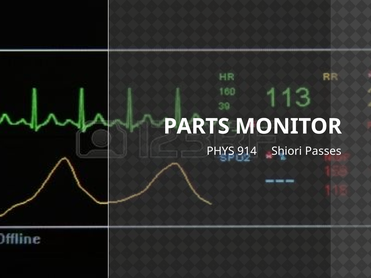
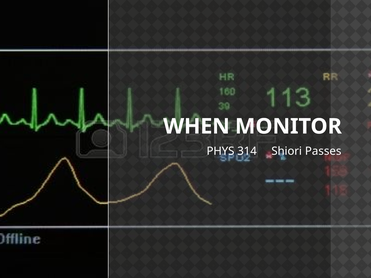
PARTS: PARTS -> WHEN
914: 914 -> 314
